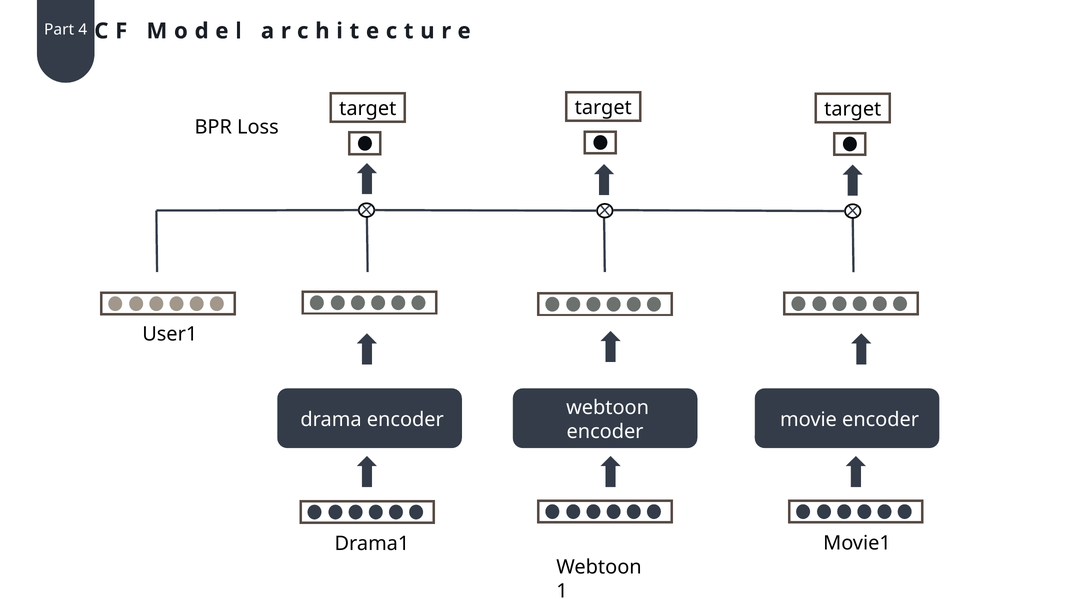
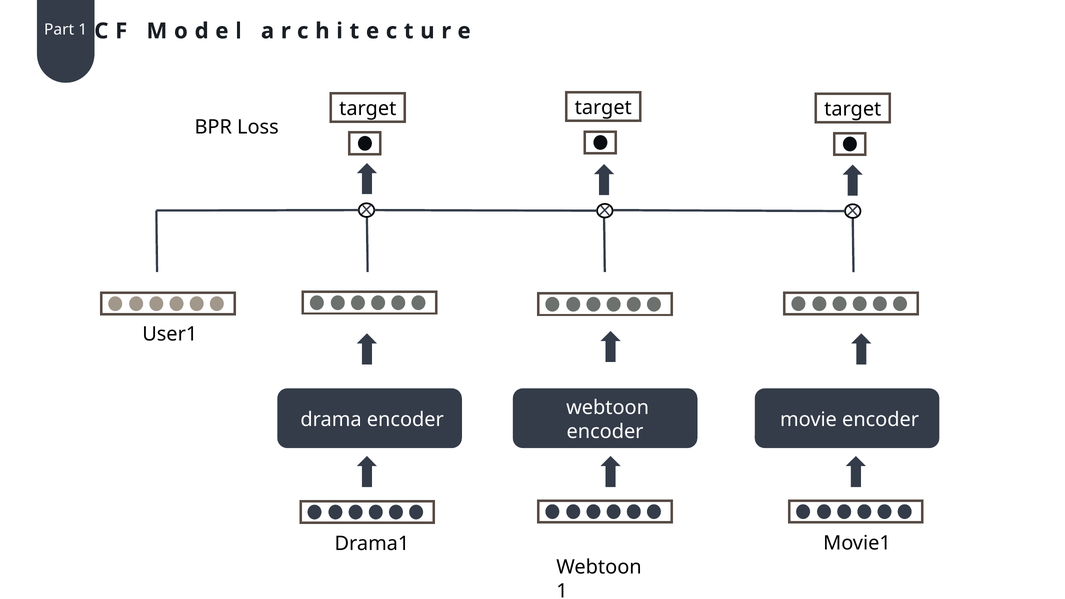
Part 4: 4 -> 1
